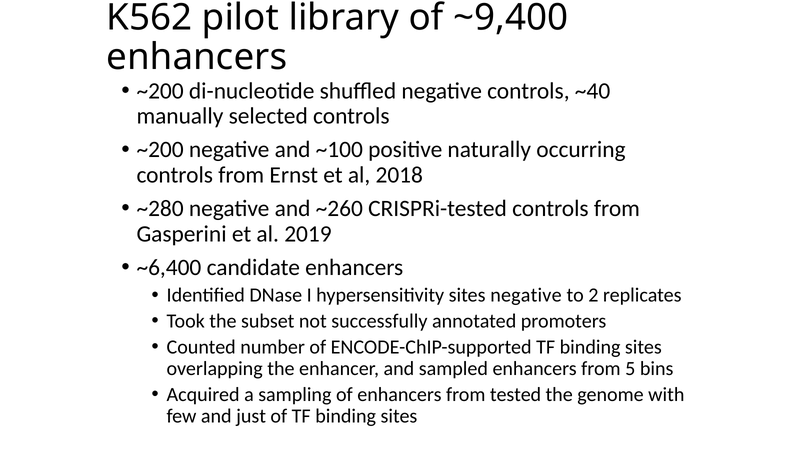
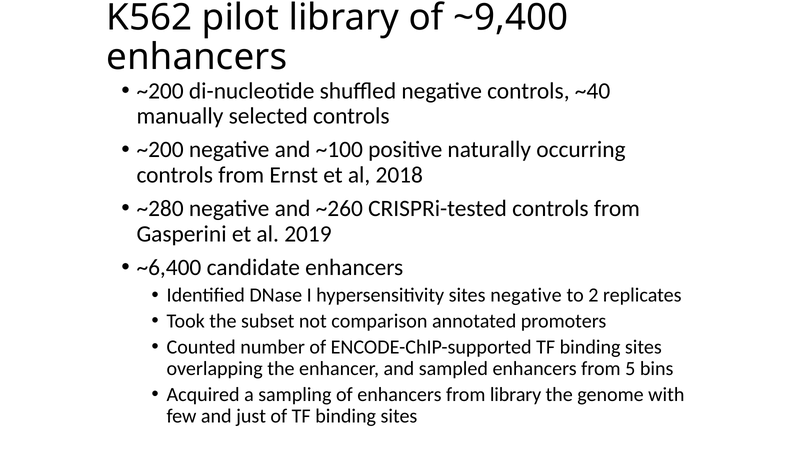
successfully: successfully -> comparison
from tested: tested -> library
